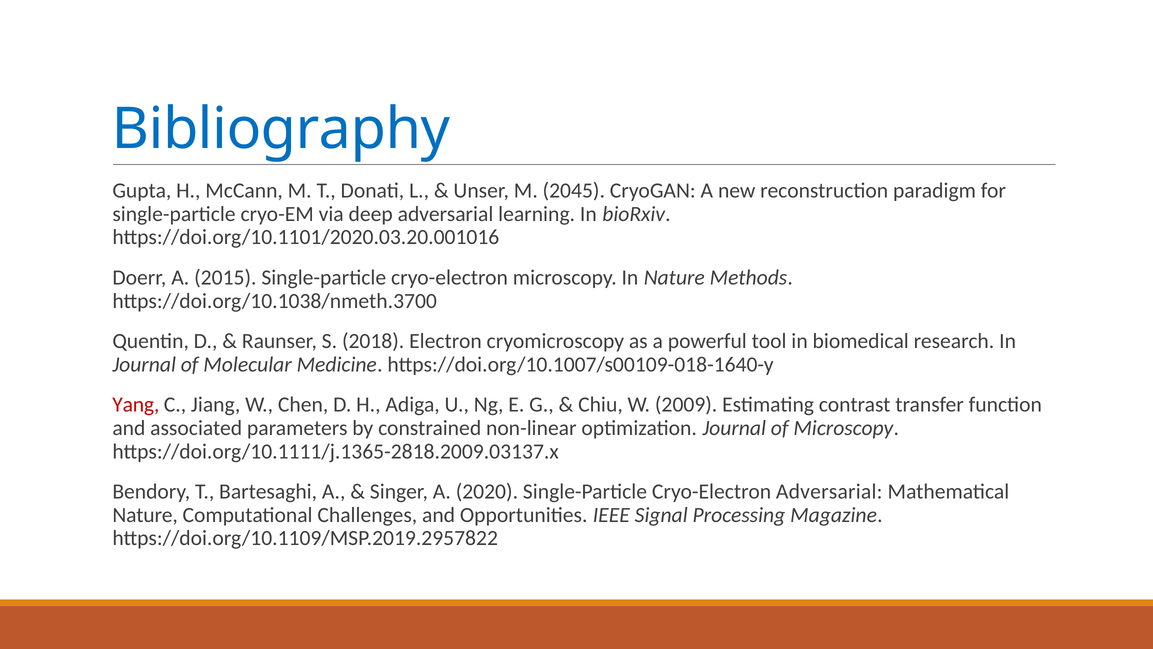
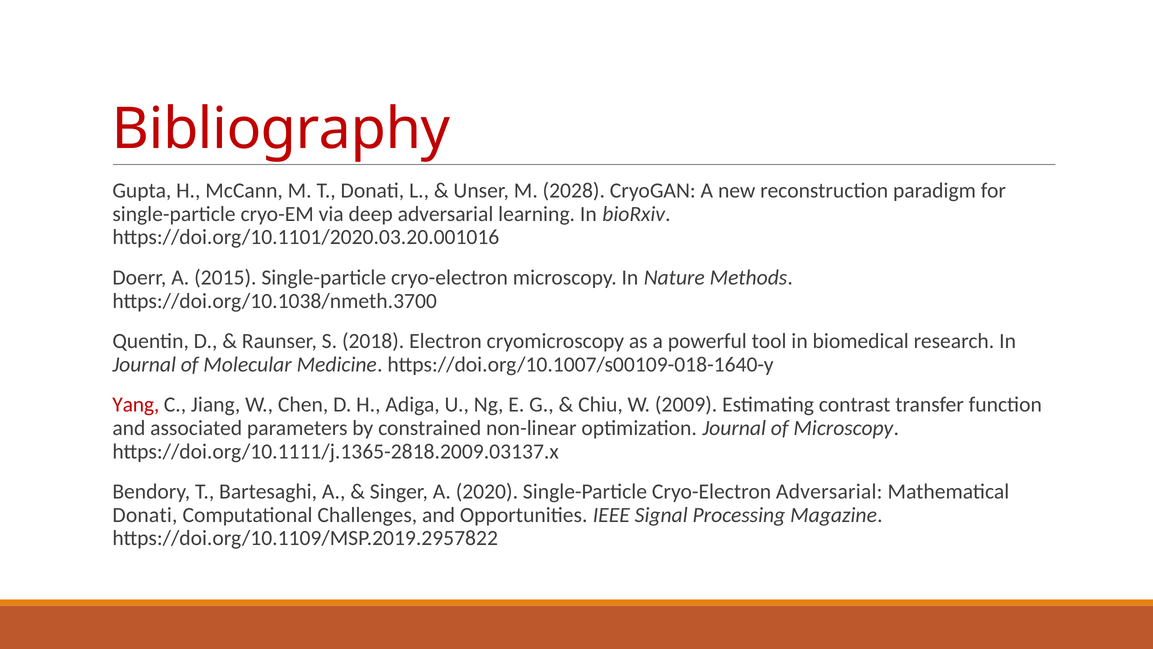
Bibliography colour: blue -> red
2045: 2045 -> 2028
Nature at (145, 515): Nature -> Donati
